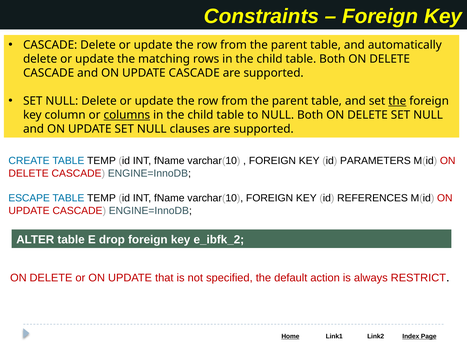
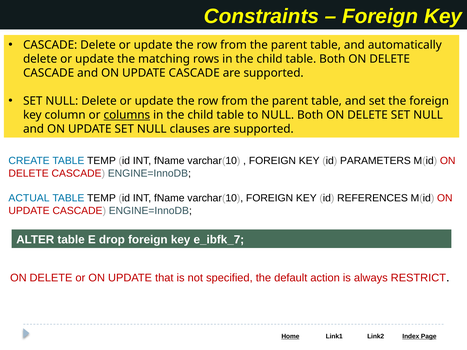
the at (397, 101) underline: present -> none
ESCAPE: ESCAPE -> ACTUAL
e_ibfk_2: e_ibfk_2 -> e_ibfk_7
